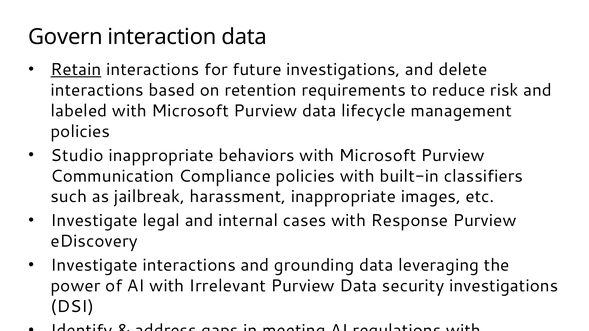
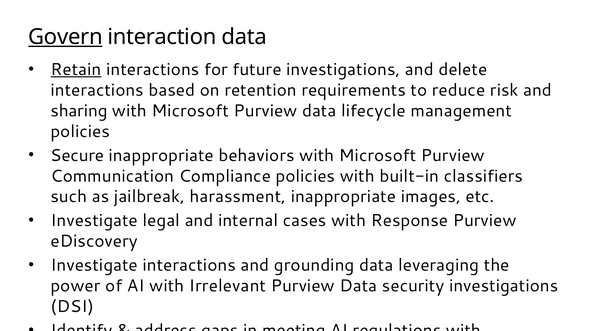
Govern underline: none -> present
labeled: labeled -> sharing
Studio: Studio -> Secure
